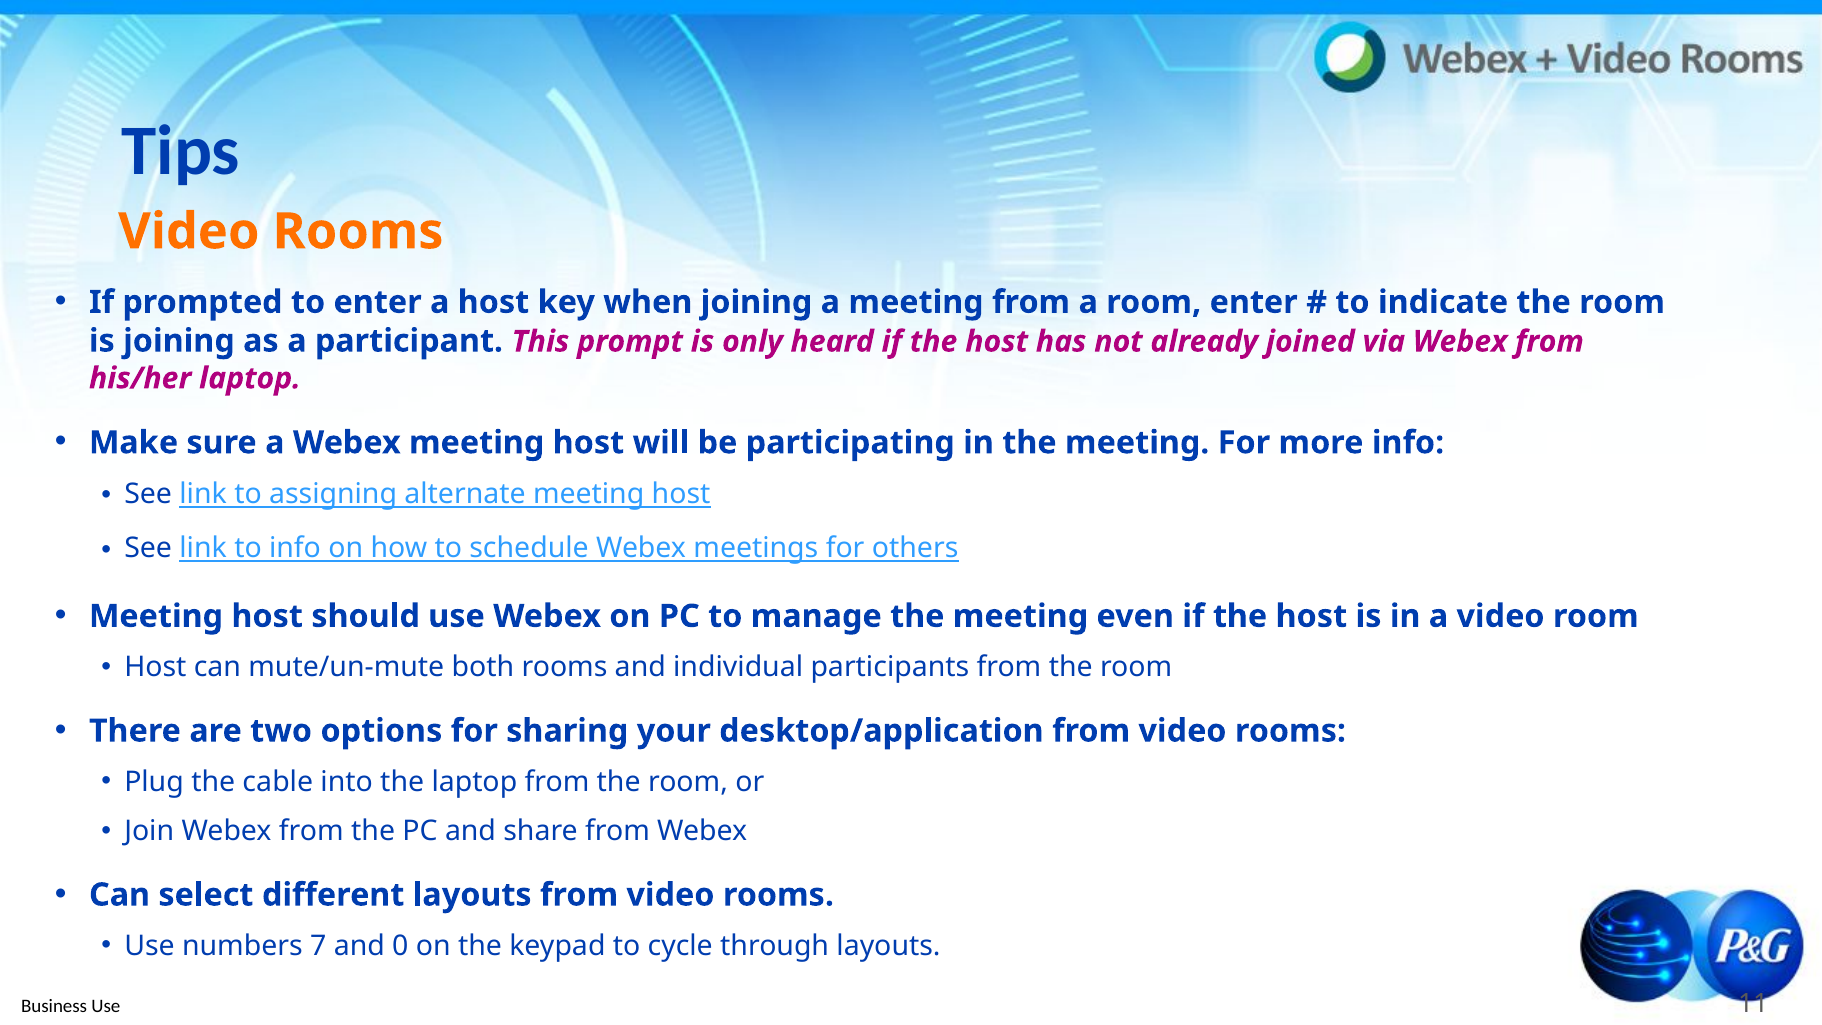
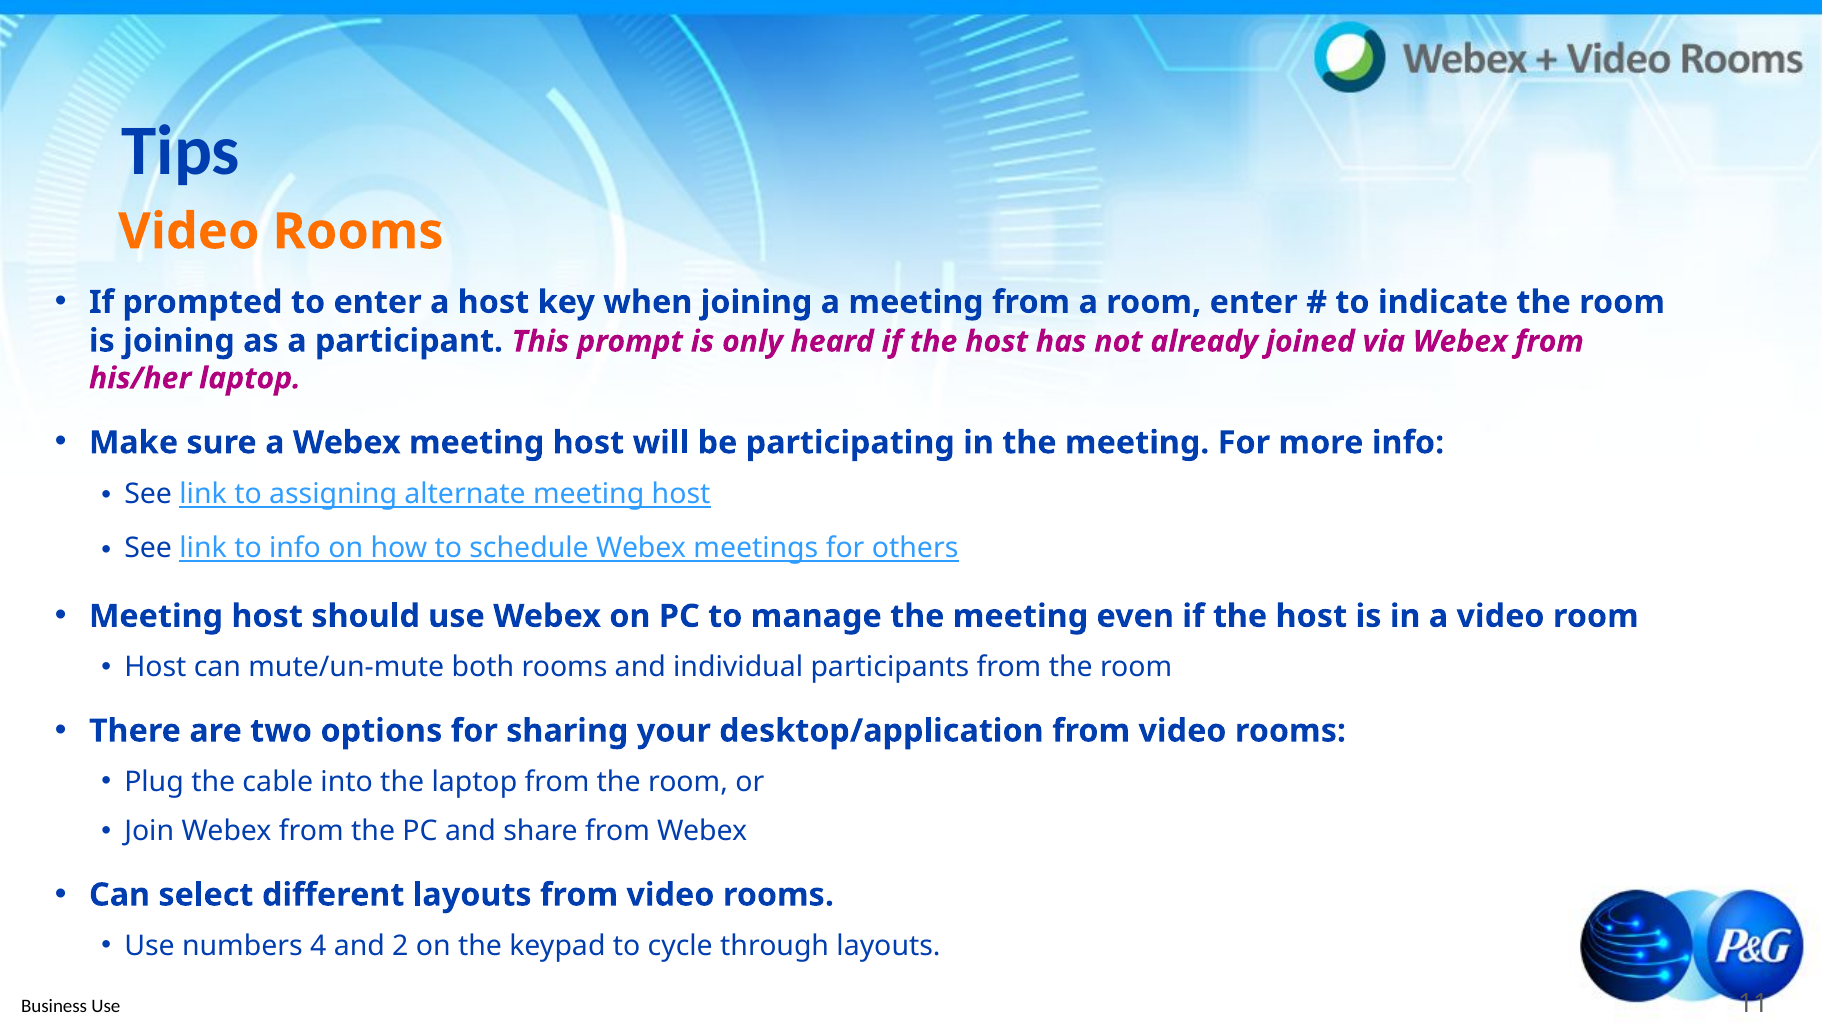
7: 7 -> 4
0: 0 -> 2
